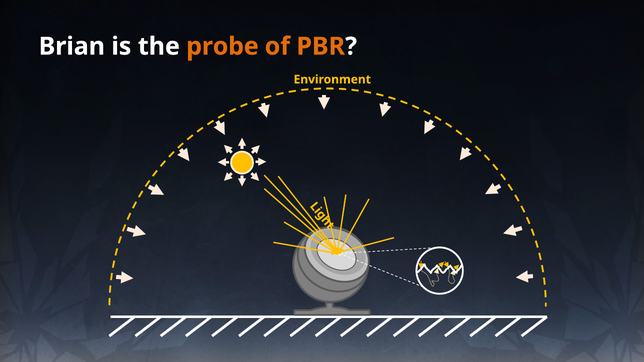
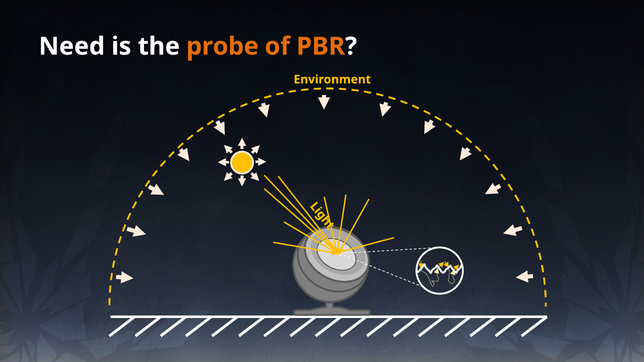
Brian: Brian -> Need
